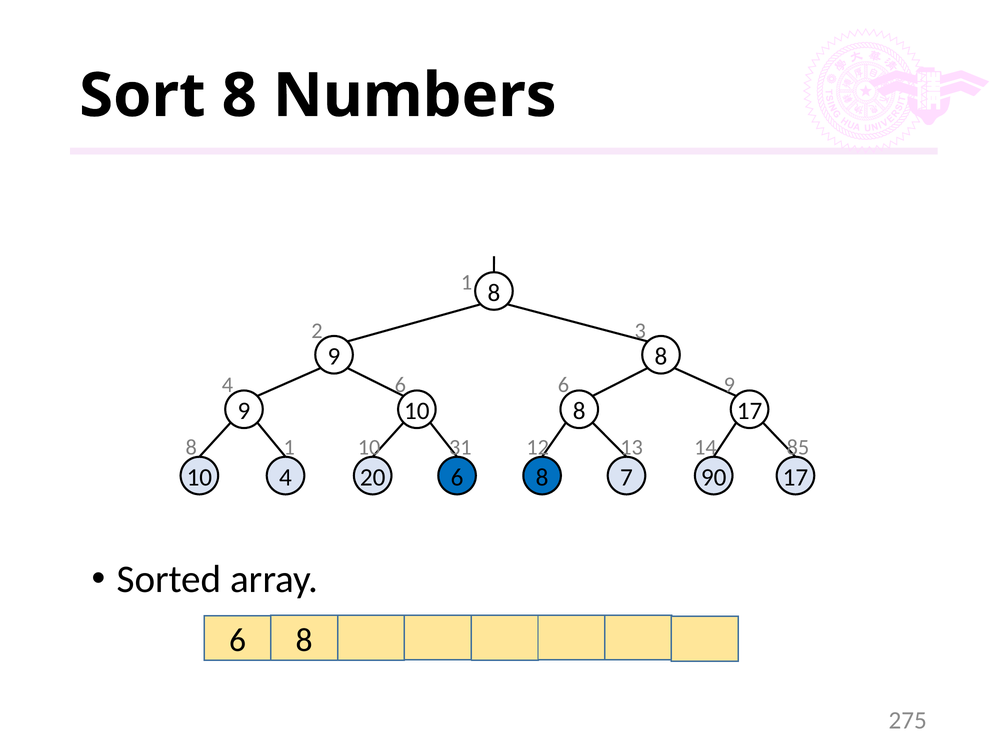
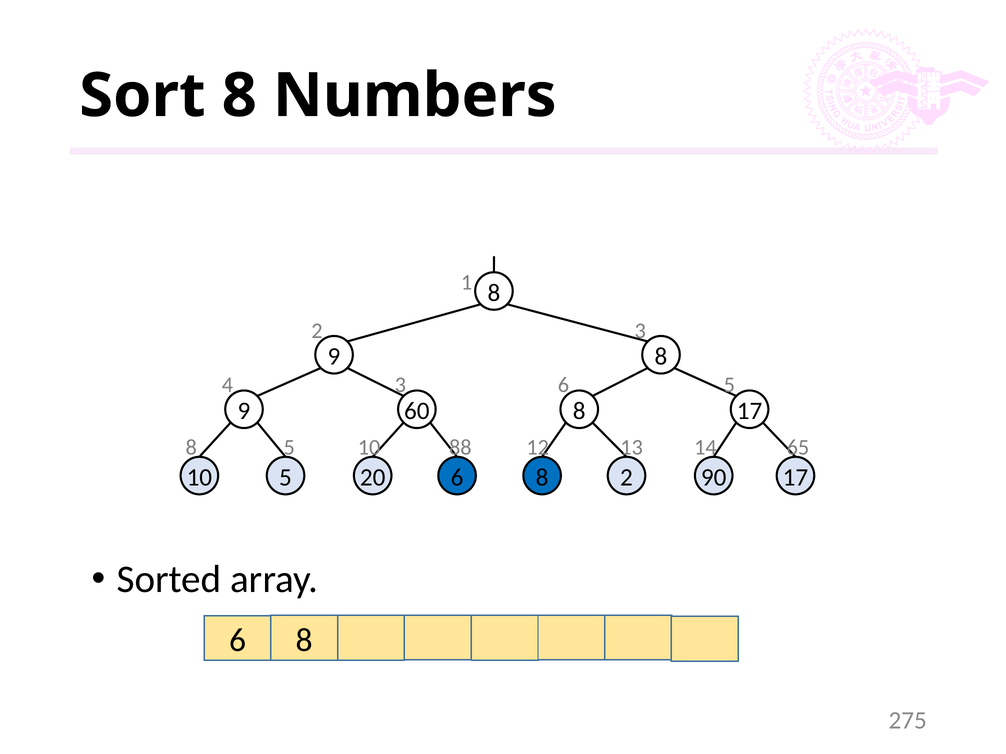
4 6: 6 -> 3
6 9: 9 -> 5
9 10: 10 -> 60
8 1: 1 -> 5
31: 31 -> 88
85: 85 -> 65
10 4: 4 -> 5
8 7: 7 -> 2
